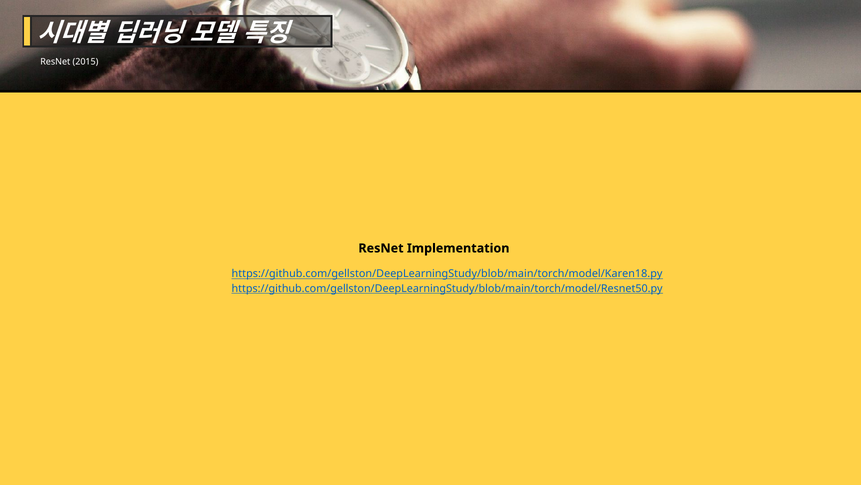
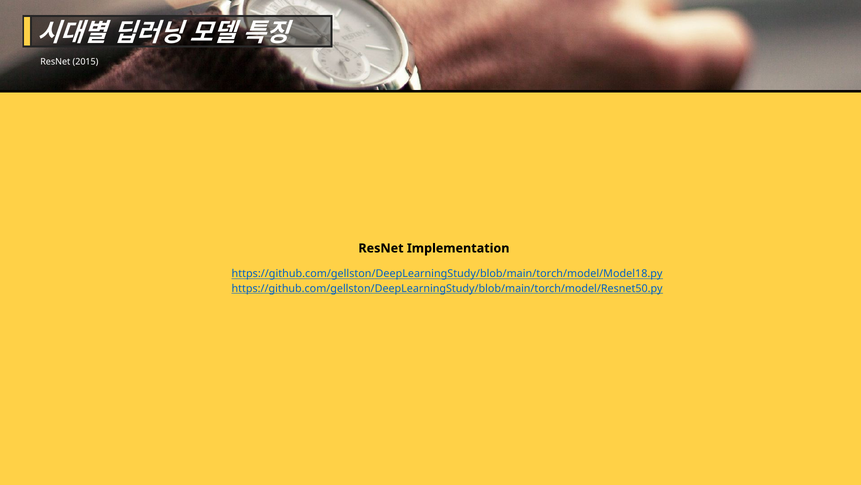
https://github.com/gellston/DeepLearningStudy/blob/main/torch/model/Karen18.py: https://github.com/gellston/DeepLearningStudy/blob/main/torch/model/Karen18.py -> https://github.com/gellston/DeepLearningStudy/blob/main/torch/model/Model18.py
